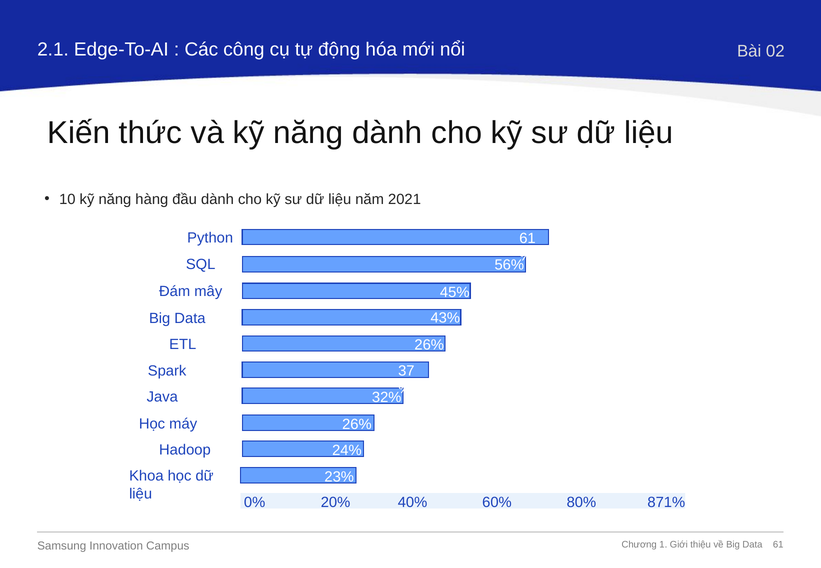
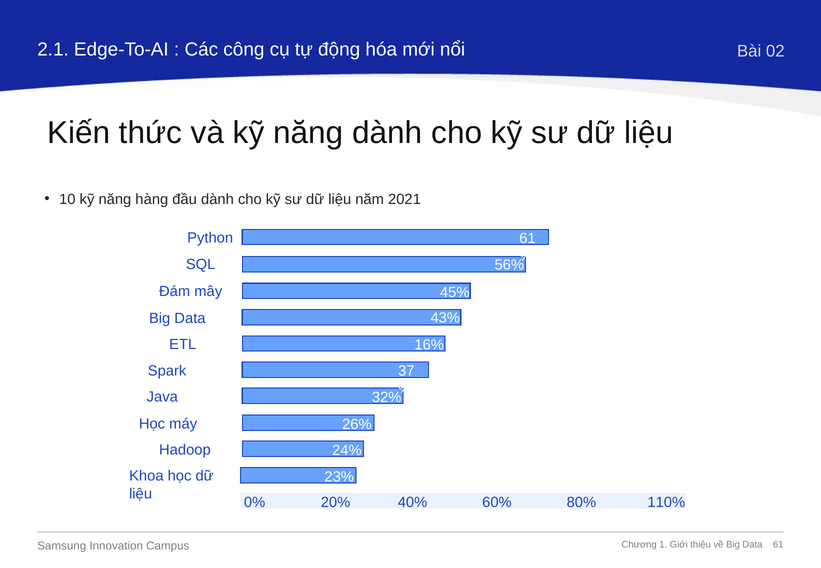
26% at (429, 345): 26% -> 16%
871%: 871% -> 110%
